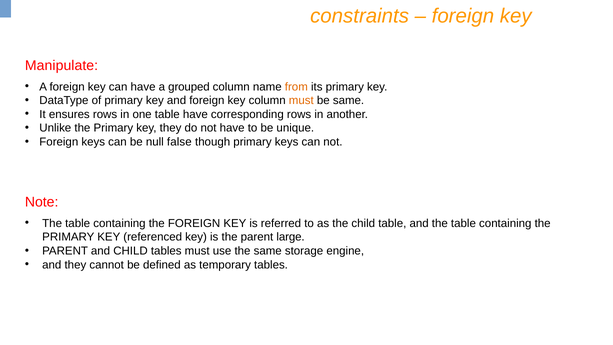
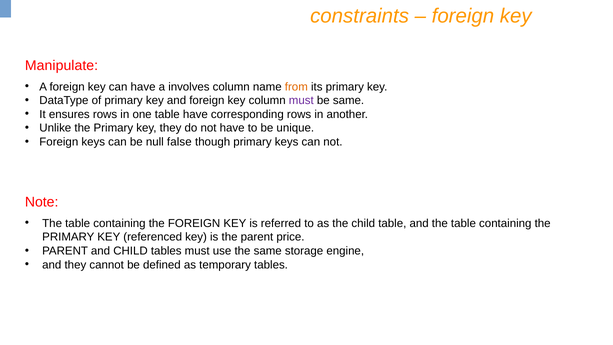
grouped: grouped -> involves
must at (301, 100) colour: orange -> purple
large: large -> price
